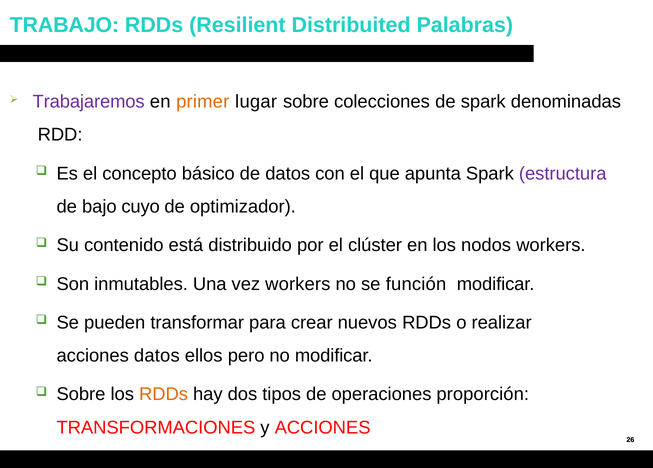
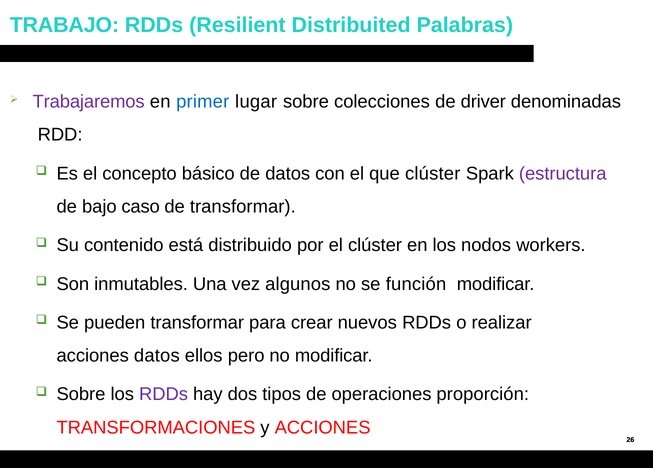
primer colour: orange -> blue
de spark: spark -> driver
que apunta: apunta -> clúster
cuyo: cuyo -> caso
de optimizador: optimizador -> transformar
vez workers: workers -> algunos
RDDs at (164, 394) colour: orange -> purple
